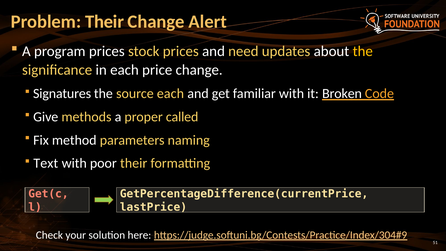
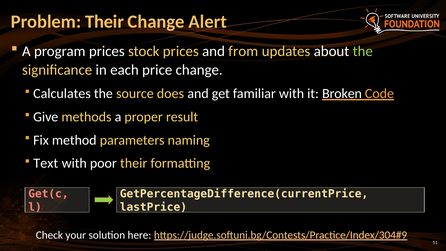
need: need -> from
the at (363, 51) colour: yellow -> light green
Signatures: Signatures -> Calculates
source each: each -> does
called: called -> result
